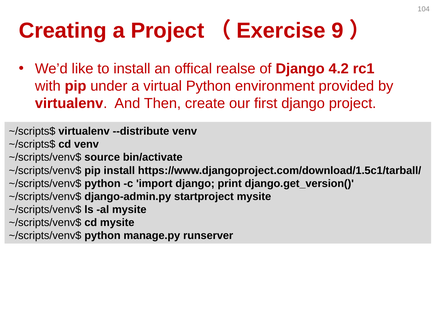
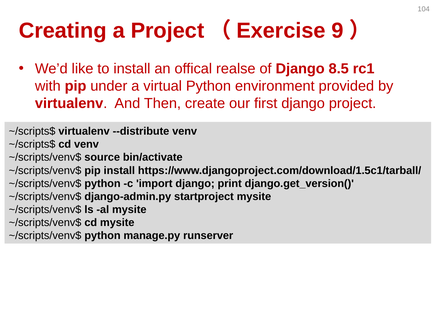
4.2: 4.2 -> 8.5
